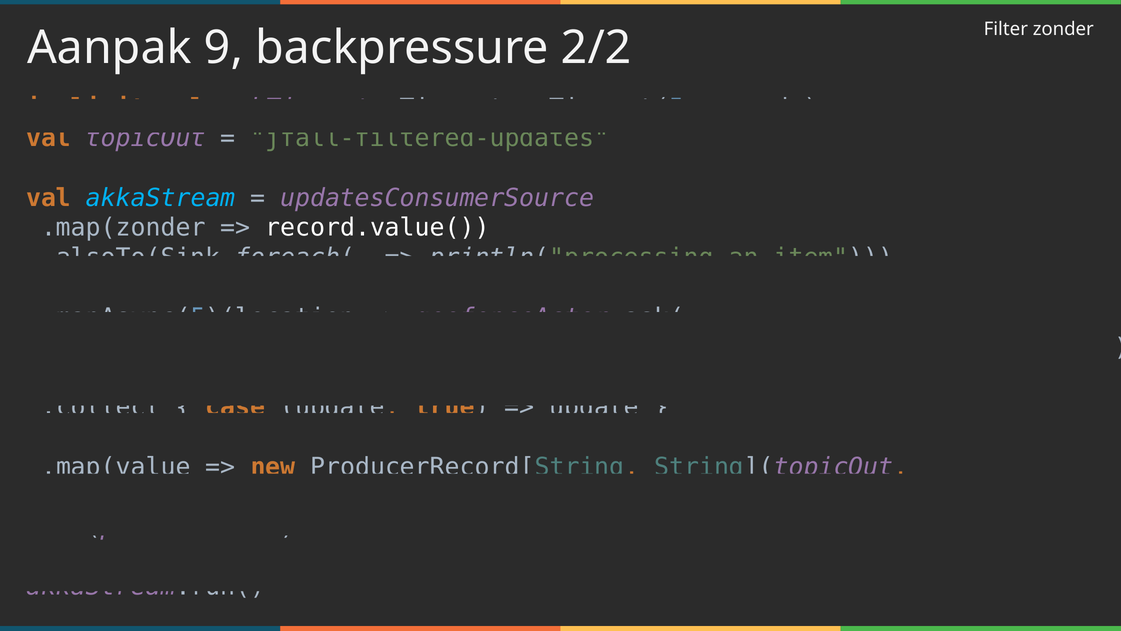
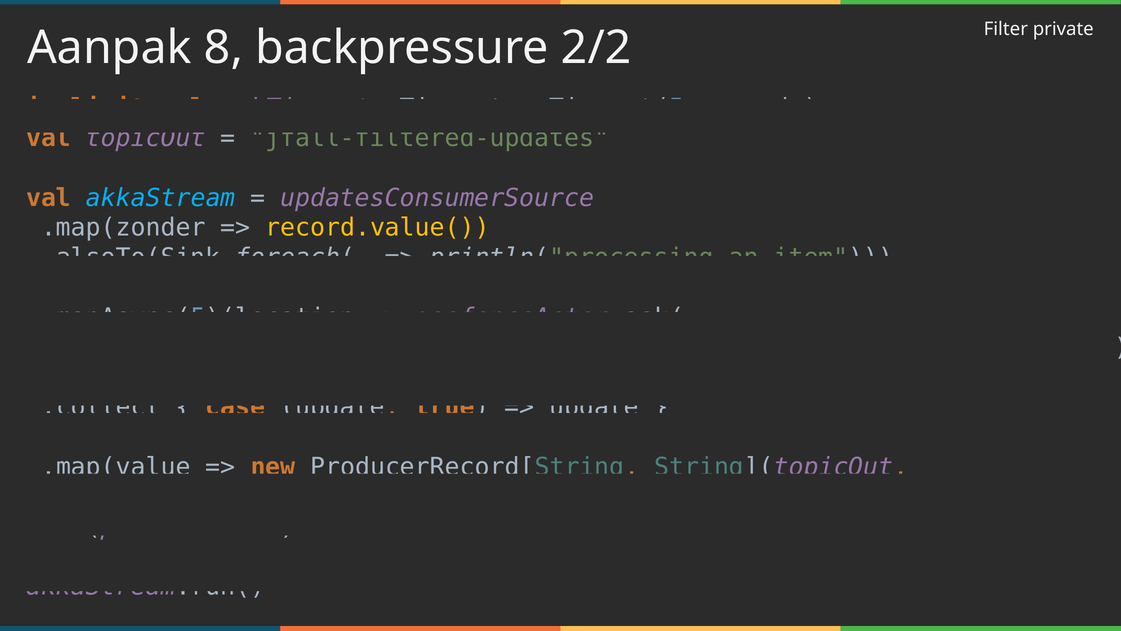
zonder: zonder -> private
9: 9 -> 8
record.value( colour: white -> yellow
